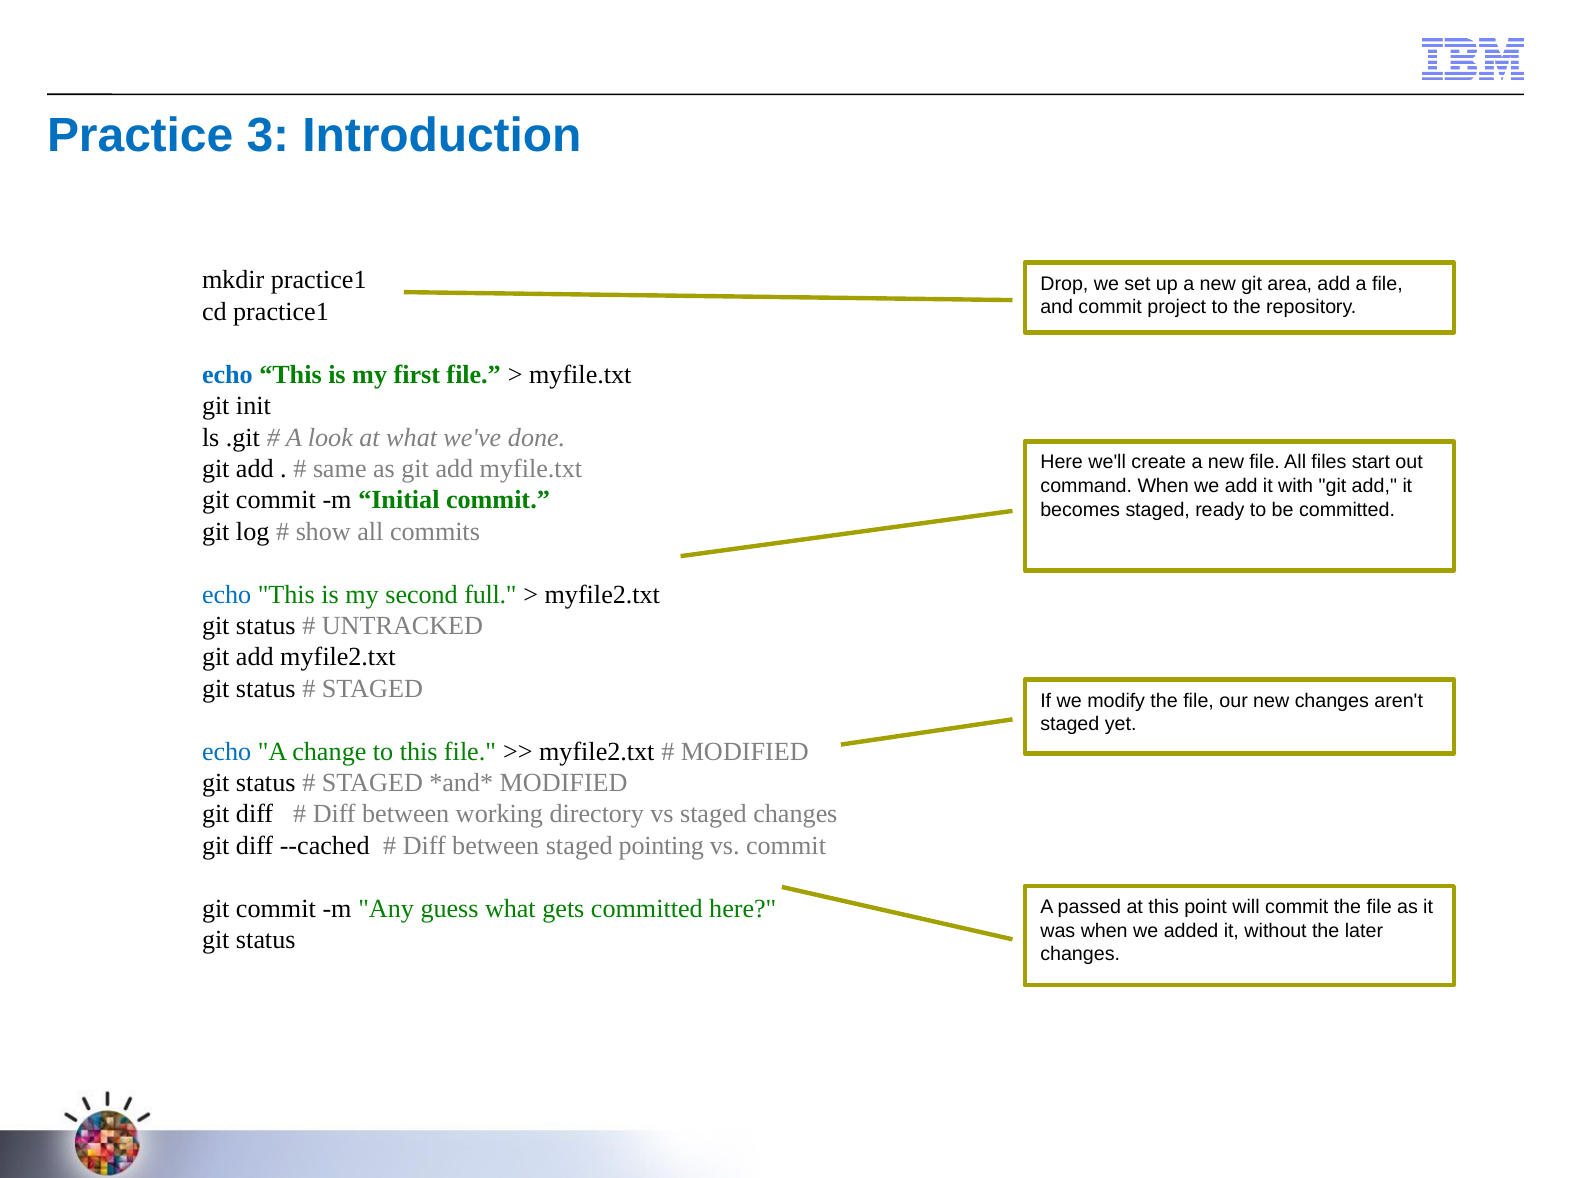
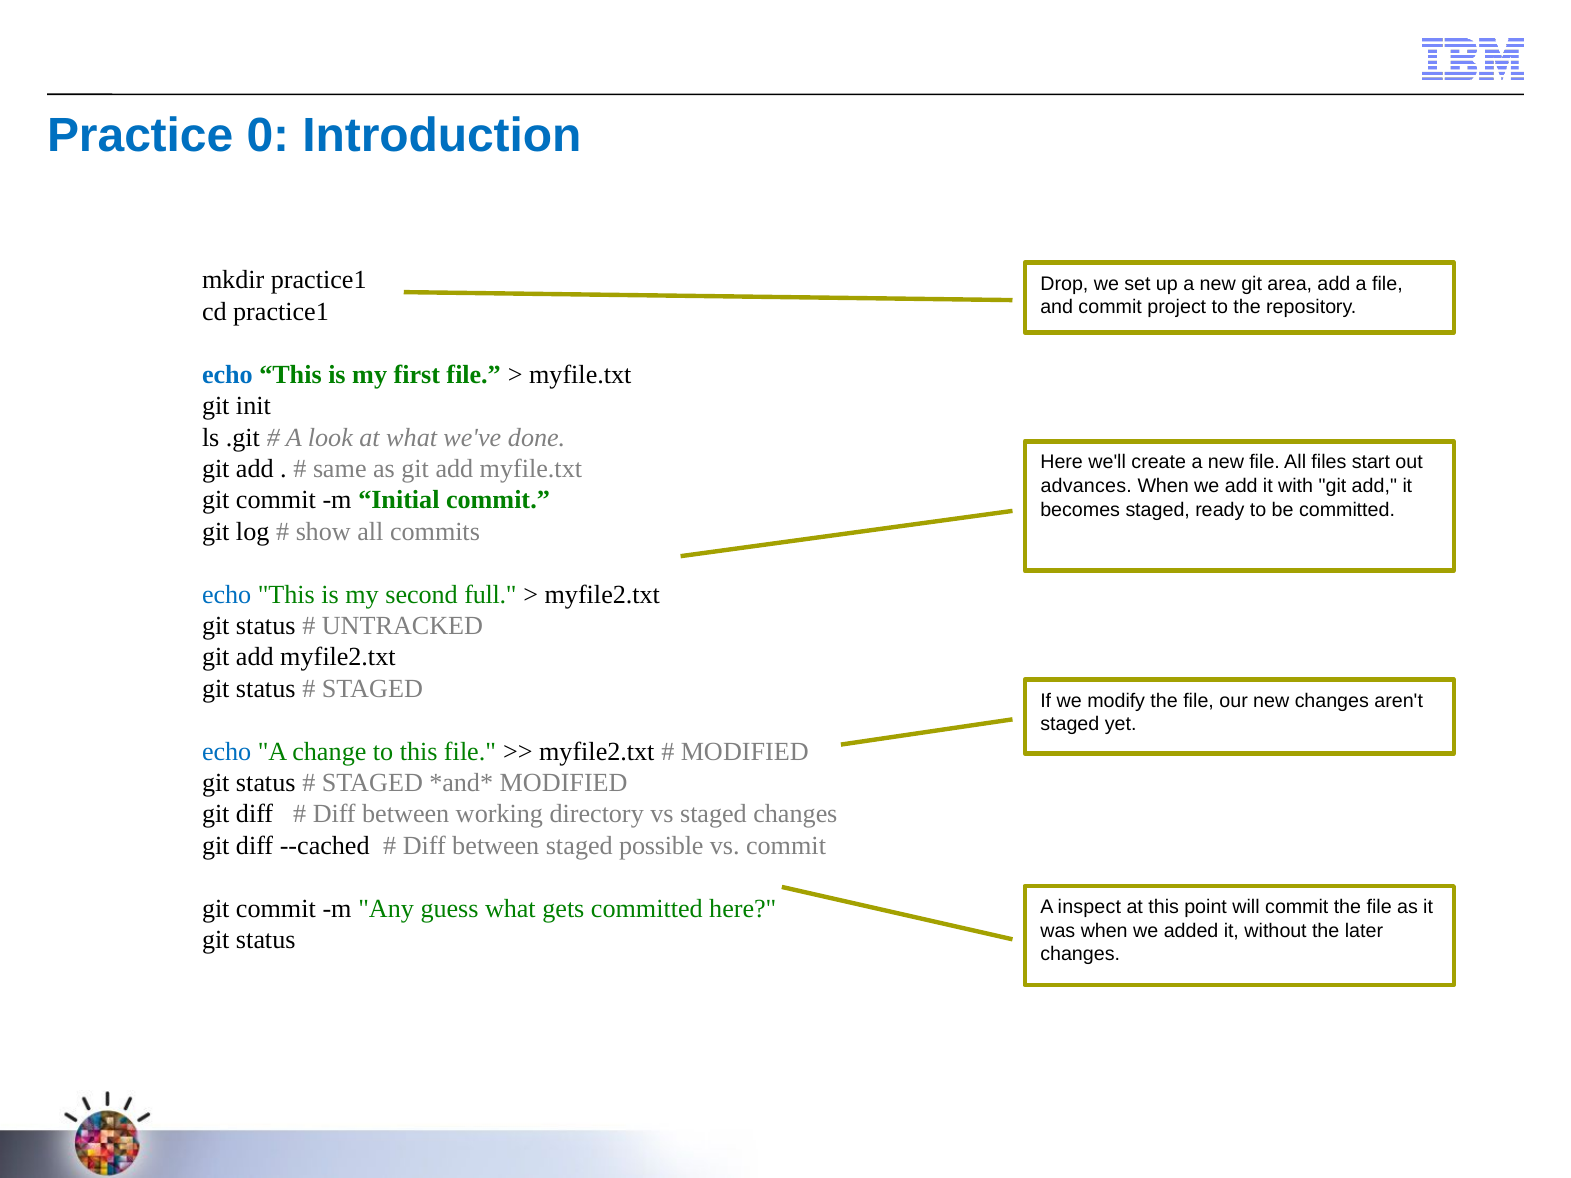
3: 3 -> 0
command: command -> advances
pointing: pointing -> possible
passed: passed -> inspect
